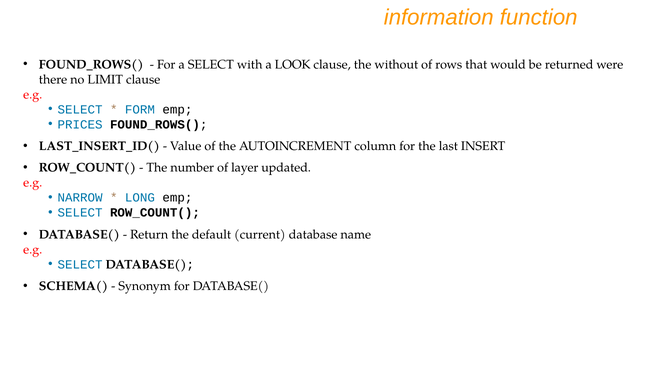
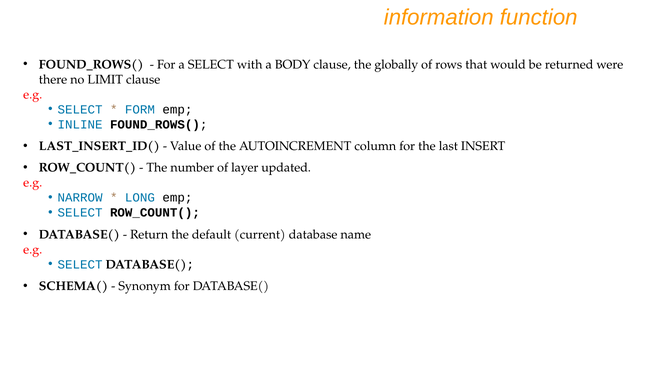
LOOK: LOOK -> BODY
without: without -> globally
PRICES: PRICES -> INLINE
